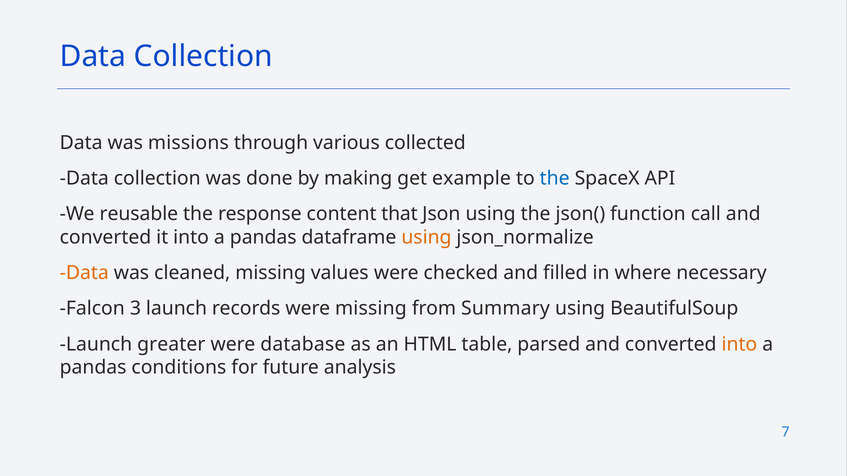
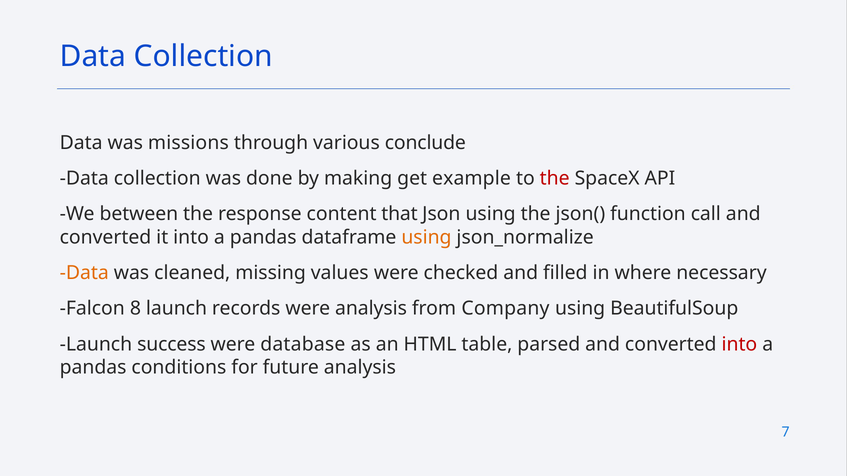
collected: collected -> conclude
the at (555, 179) colour: blue -> red
reusable: reusable -> between
3: 3 -> 8
were missing: missing -> analysis
Summary: Summary -> Company
greater: greater -> success
into at (739, 344) colour: orange -> red
